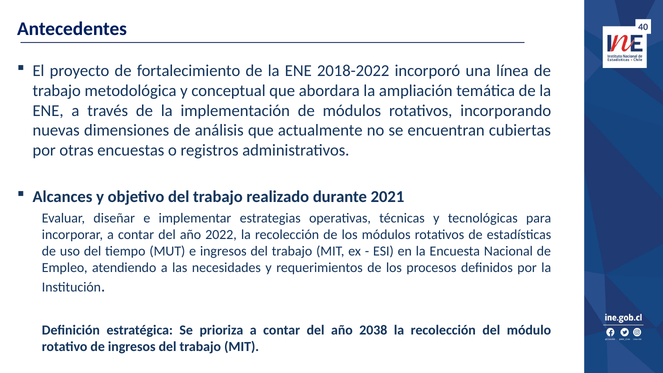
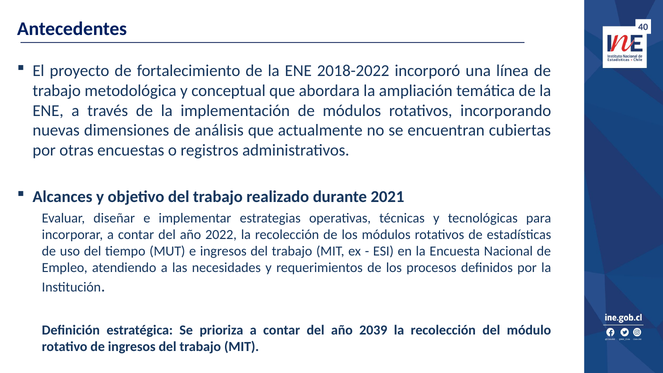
2038: 2038 -> 2039
